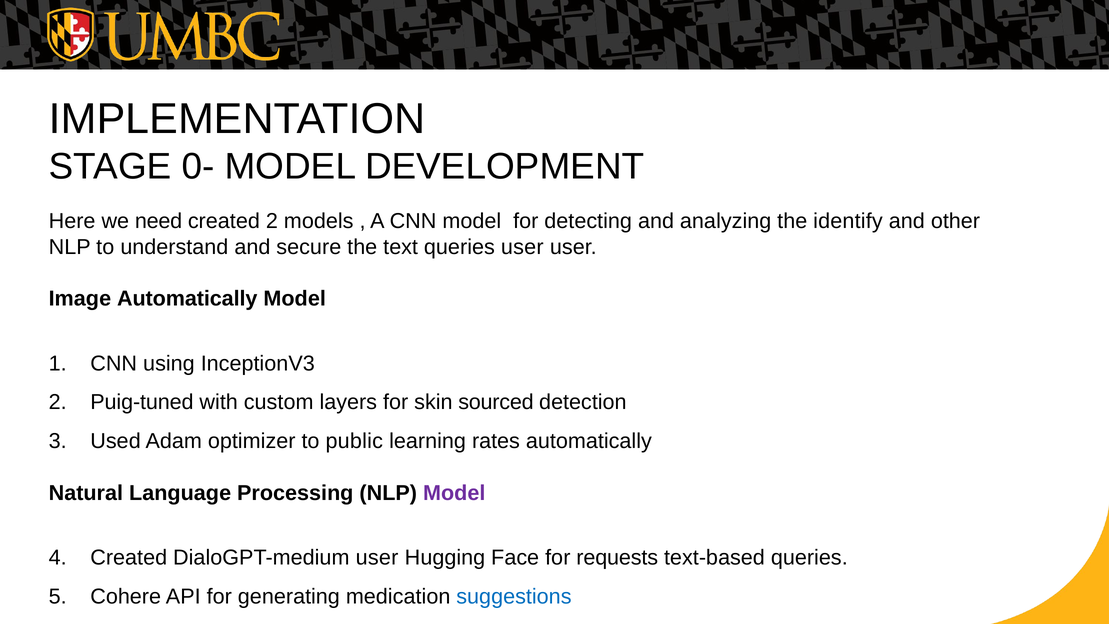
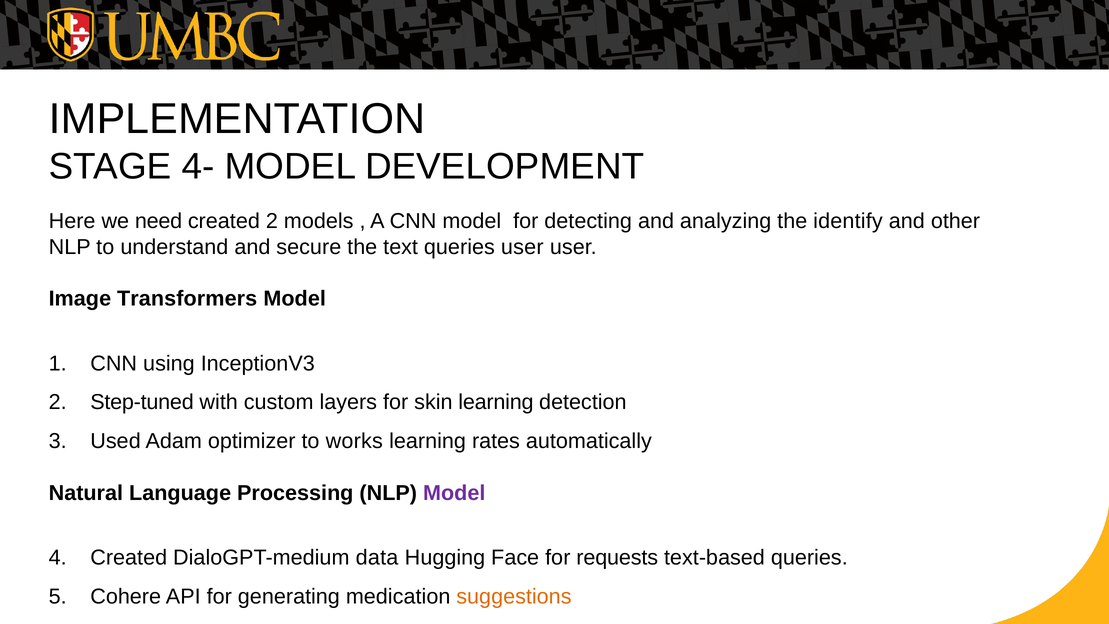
0-: 0- -> 4-
Image Automatically: Automatically -> Transformers
Puig-tuned: Puig-tuned -> Step-tuned
skin sourced: sourced -> learning
public: public -> works
DialoGPT-medium user: user -> data
suggestions colour: blue -> orange
